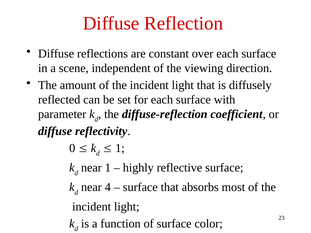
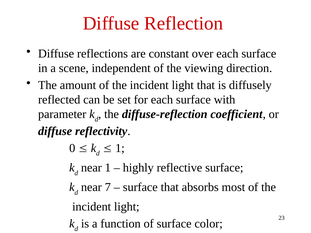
4: 4 -> 7
